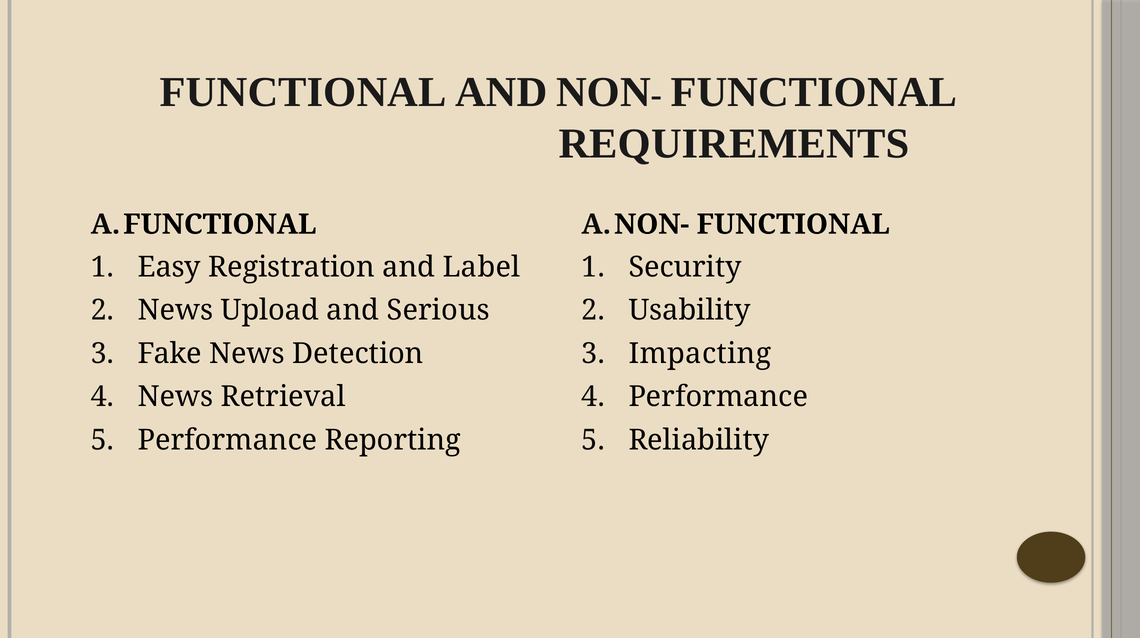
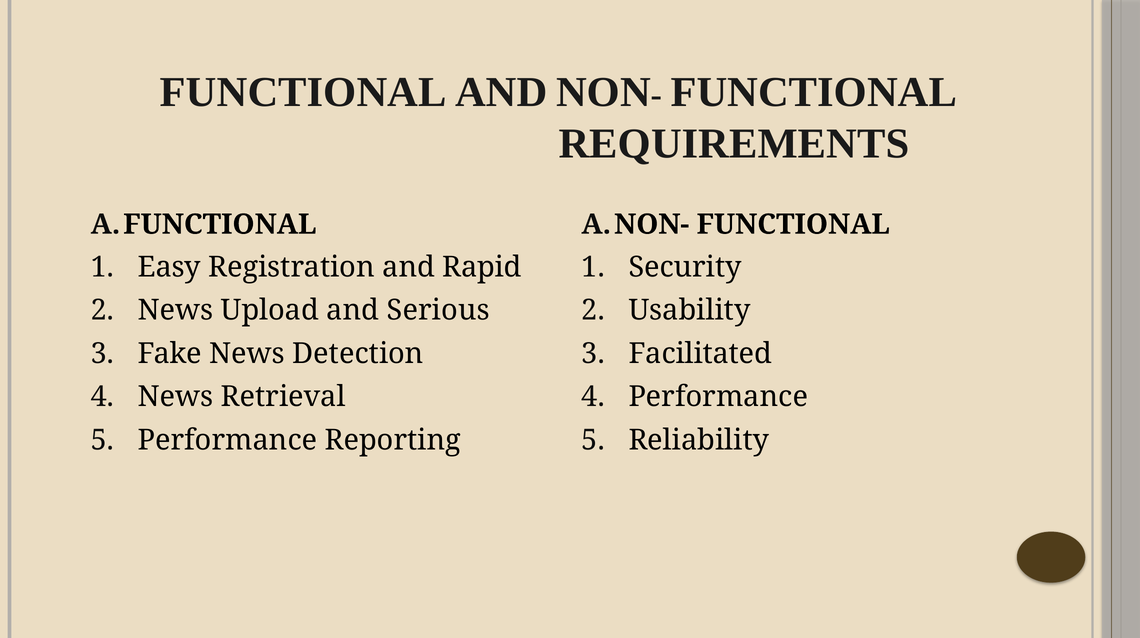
Label: Label -> Rapid
Impacting: Impacting -> Facilitated
